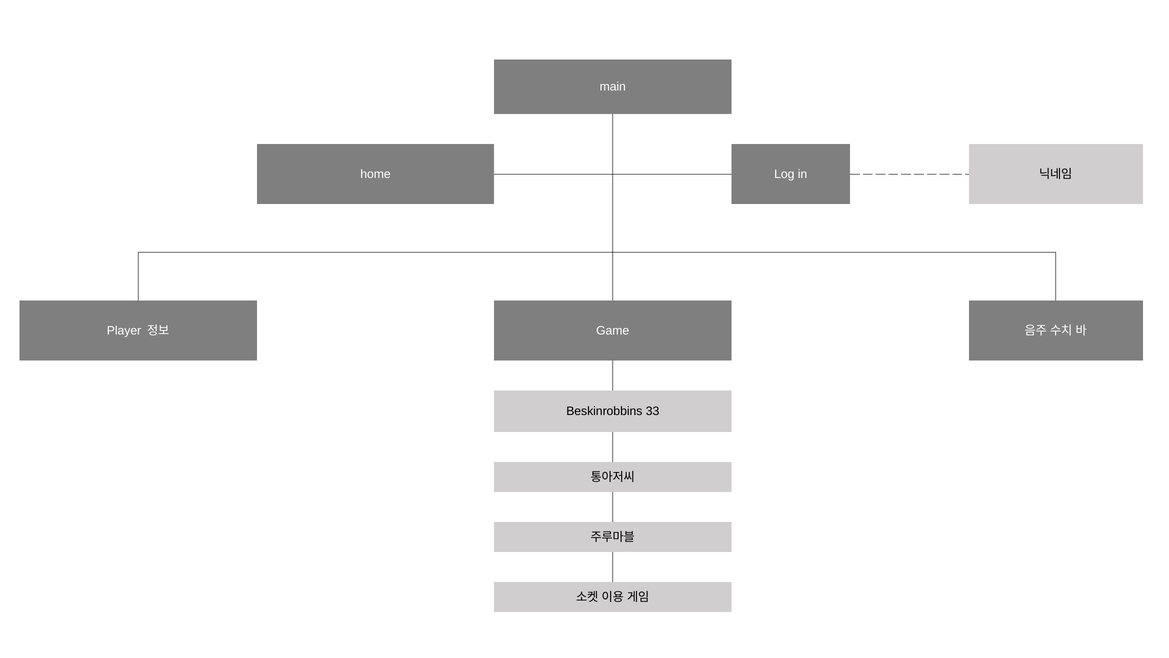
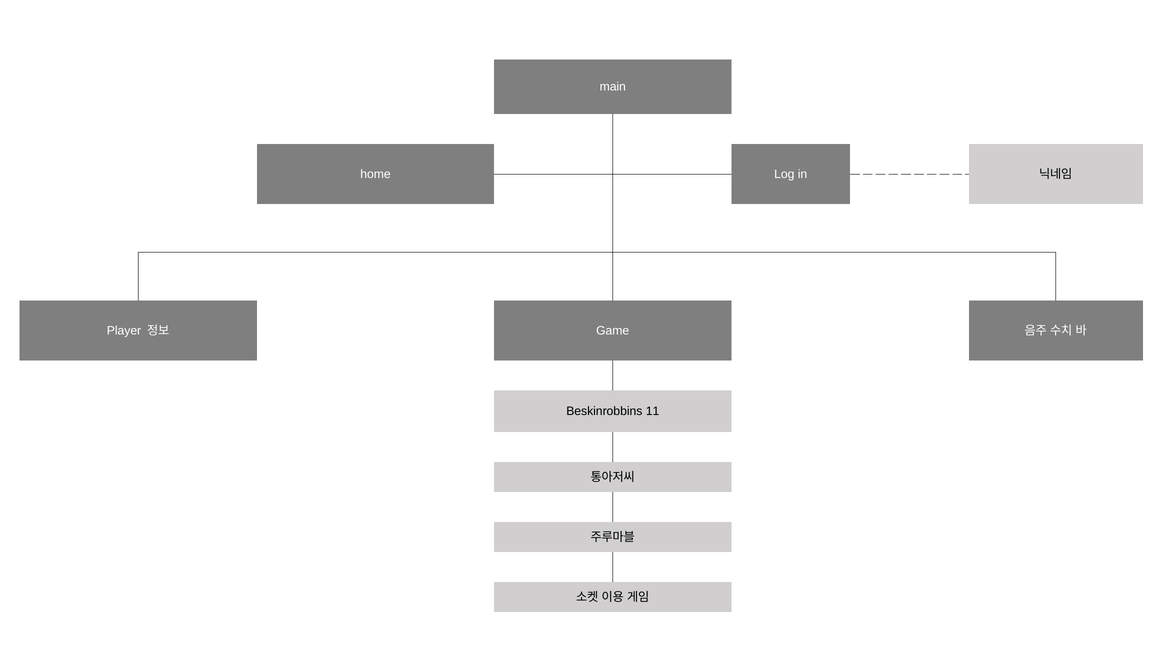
33: 33 -> 11
